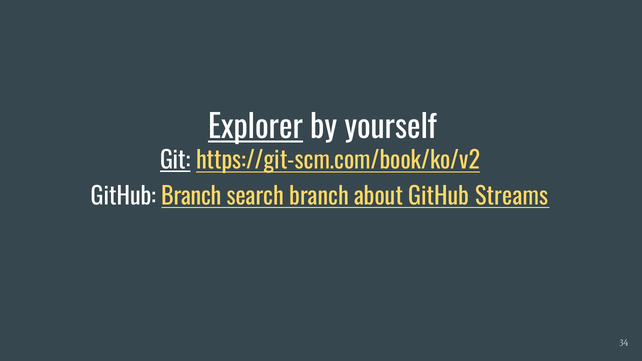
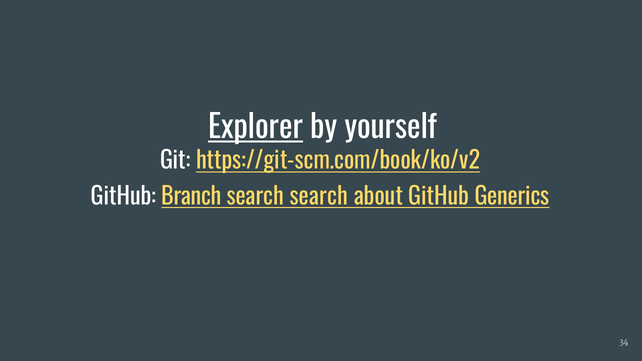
Git underline: present -> none
search branch: branch -> search
Streams: Streams -> Generics
